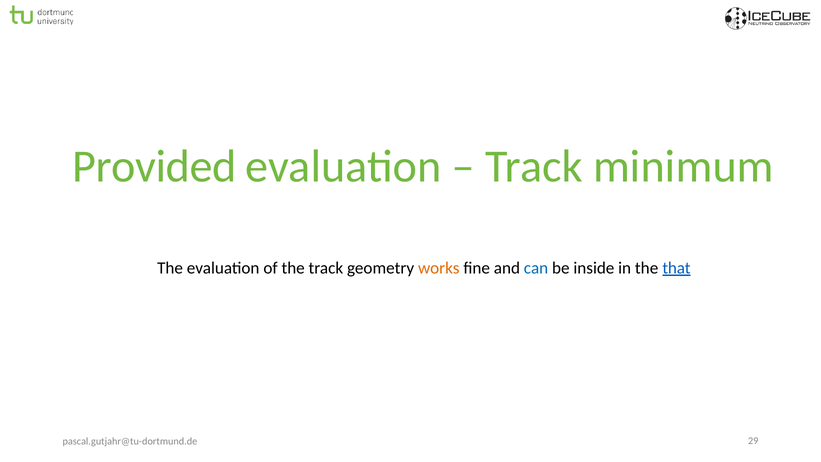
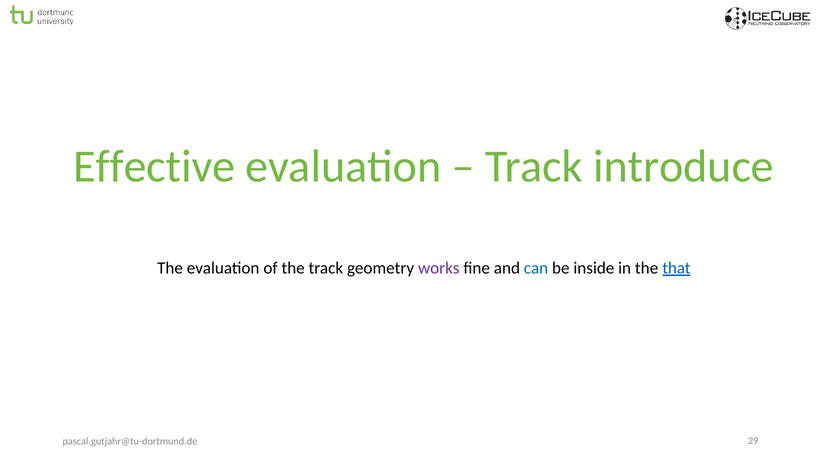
Provided: Provided -> Effective
minimum: minimum -> introduce
works colour: orange -> purple
